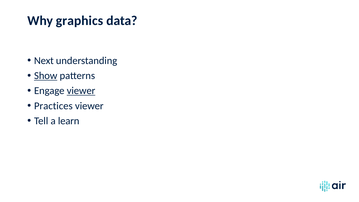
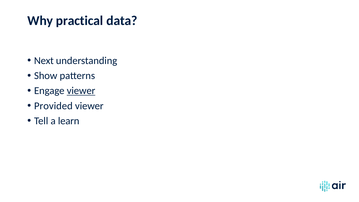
graphics: graphics -> practical
Show underline: present -> none
Practices: Practices -> Provided
